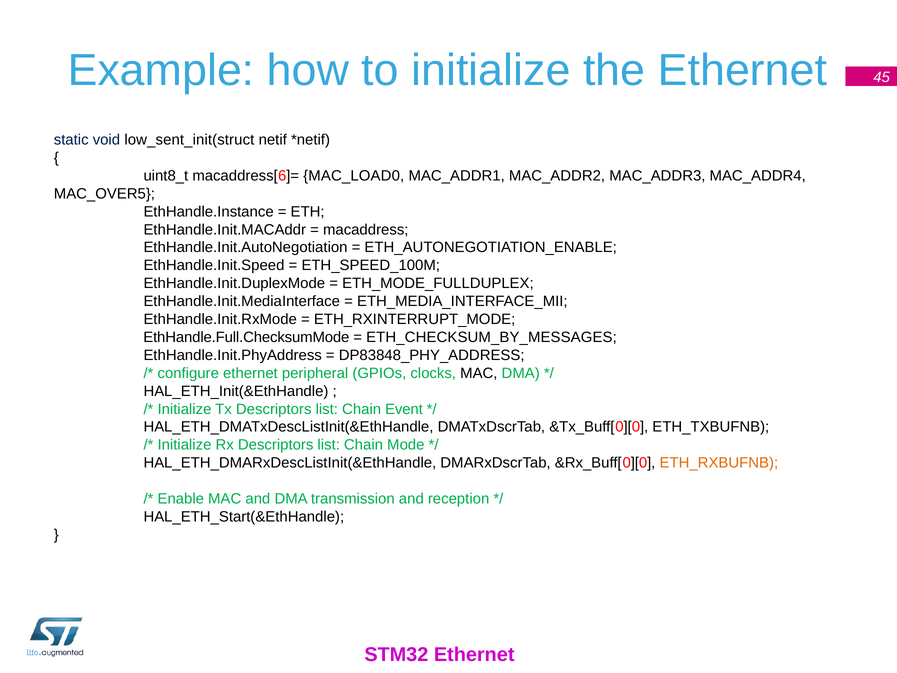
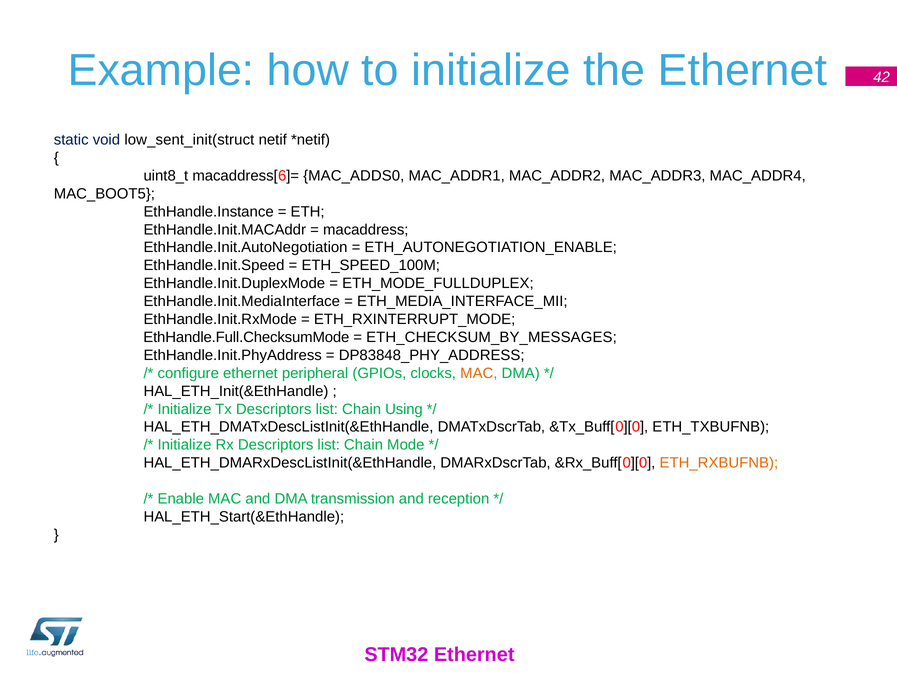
45: 45 -> 42
MAC_LOAD0: MAC_LOAD0 -> MAC_ADDS0
MAC_OVER5: MAC_OVER5 -> MAC_BOOT5
MAC at (479, 373) colour: black -> orange
Event: Event -> Using
